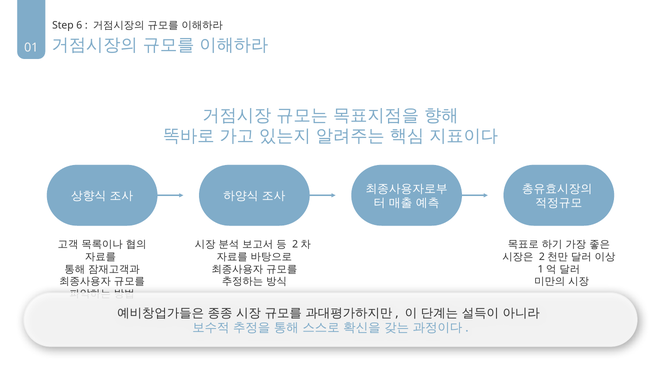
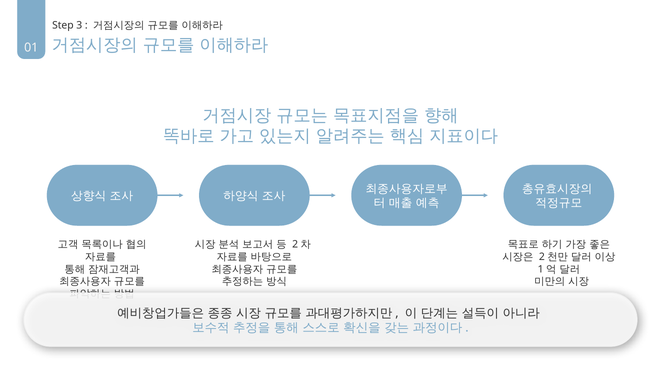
6: 6 -> 3
